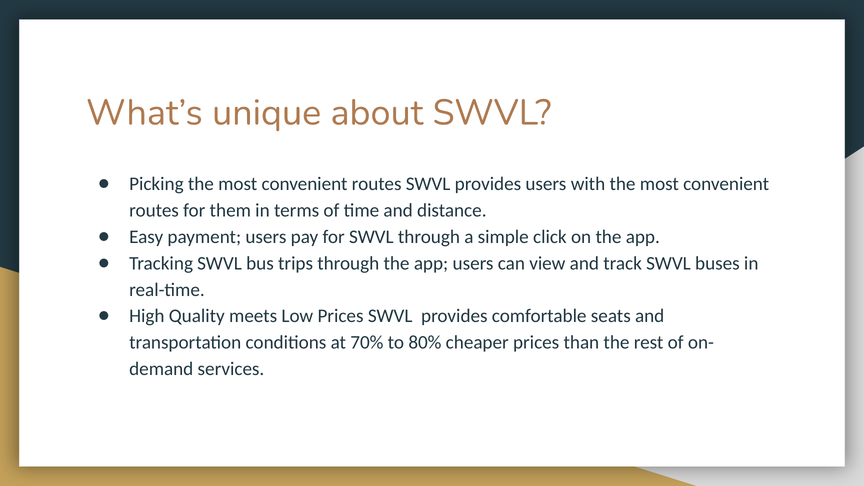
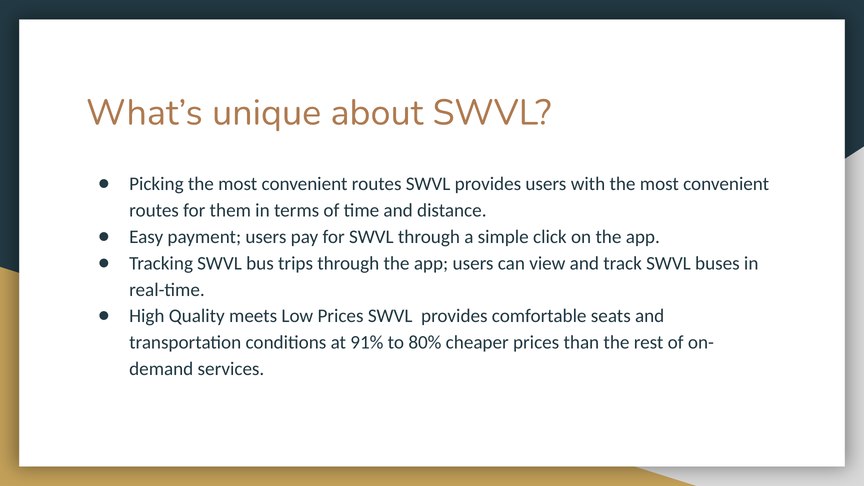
70%: 70% -> 91%
